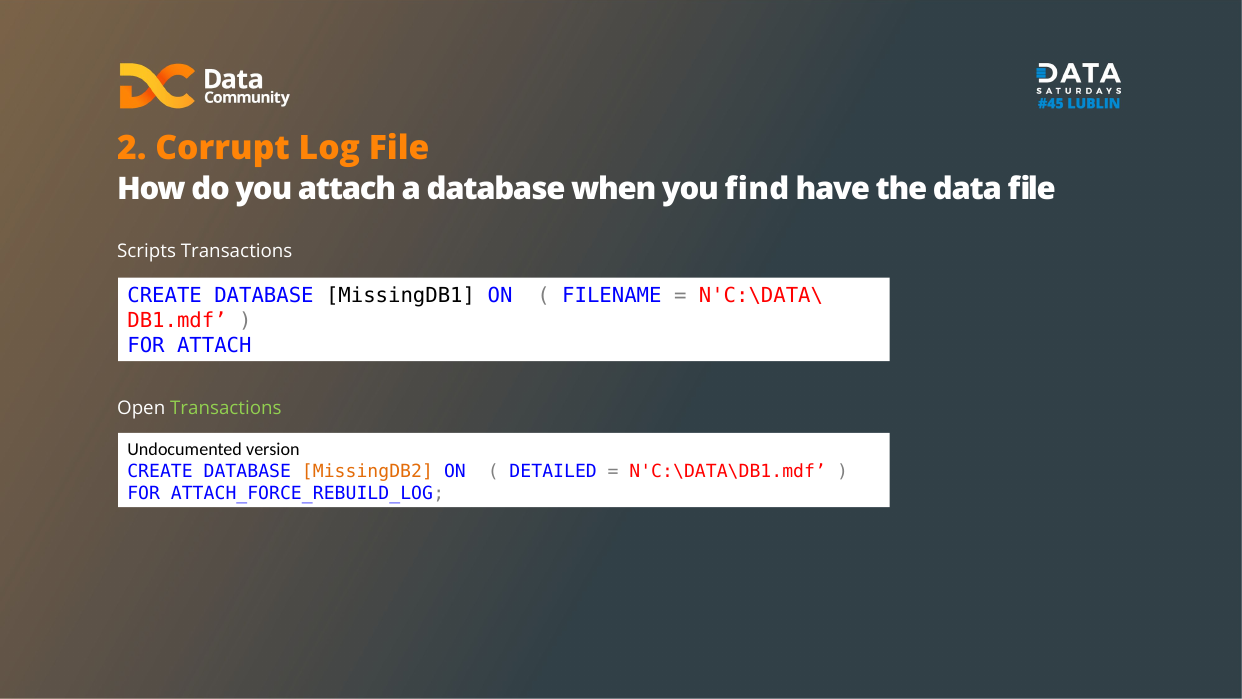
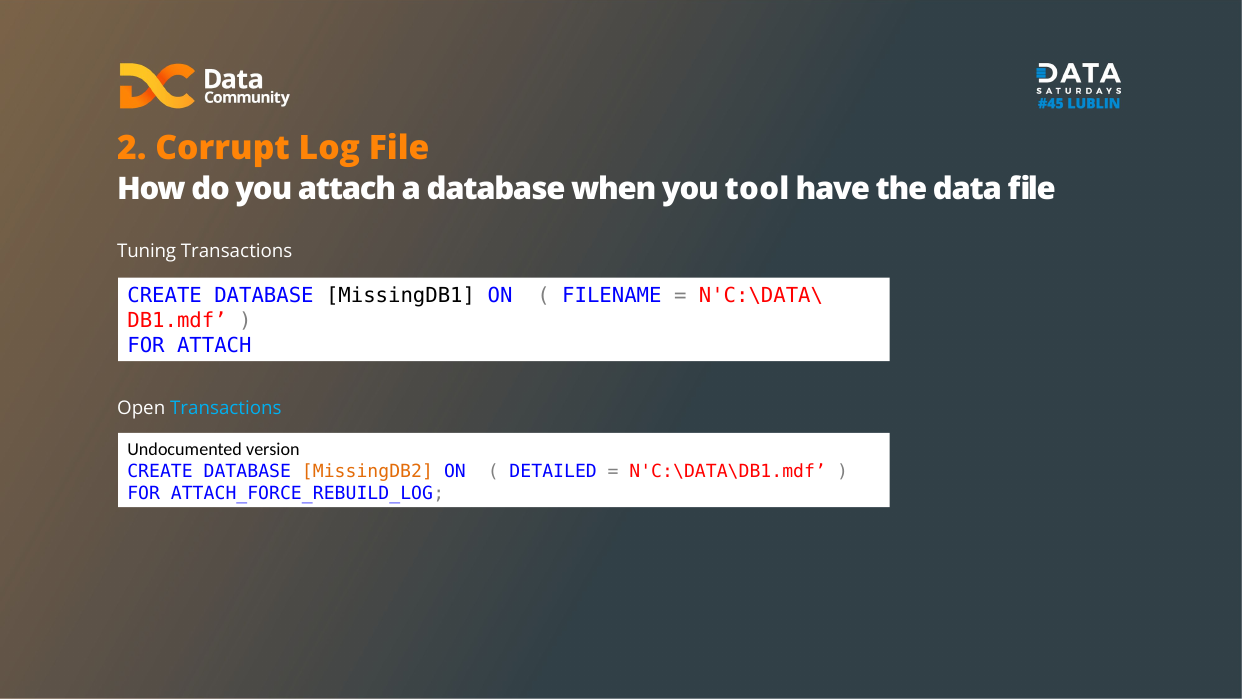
find: find -> tool
Scripts: Scripts -> Tuning
Transactions at (226, 409) colour: light green -> light blue
